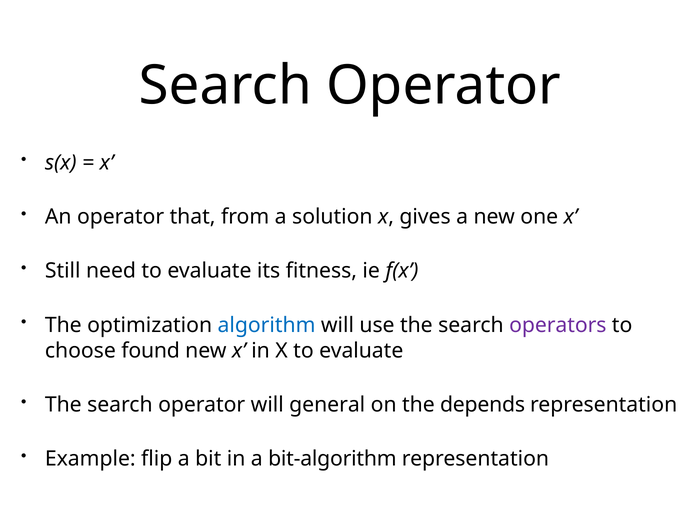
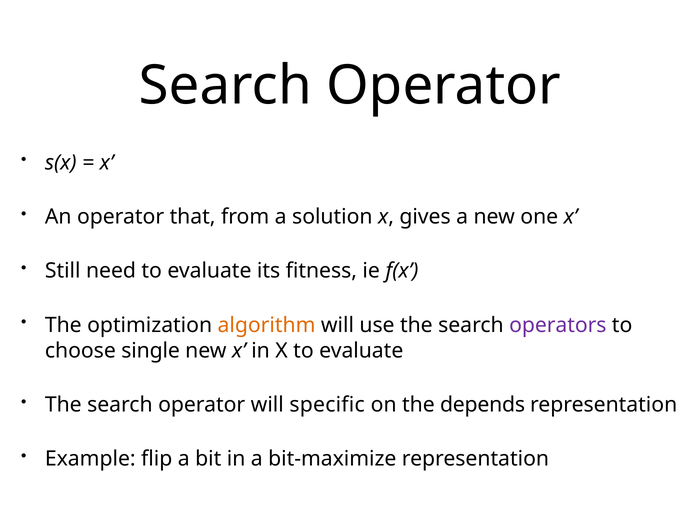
algorithm colour: blue -> orange
found: found -> single
general: general -> specific
bit-algorithm: bit-algorithm -> bit-maximize
